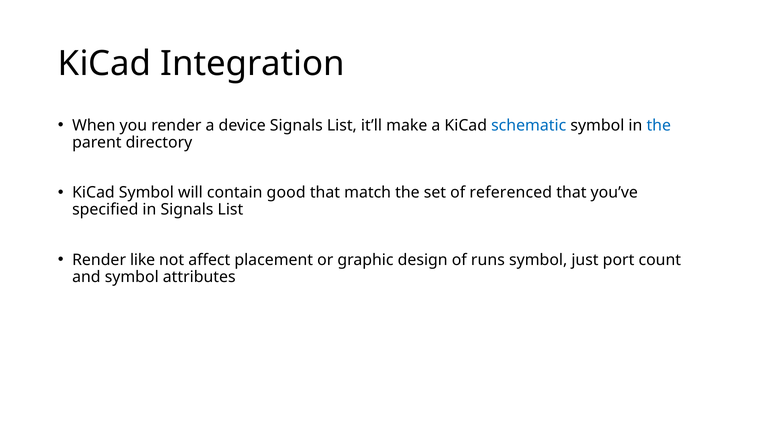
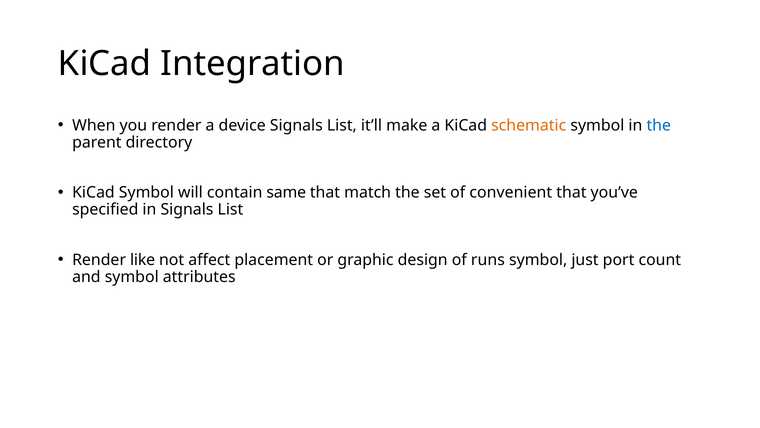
schematic colour: blue -> orange
good: good -> same
referenced: referenced -> convenient
